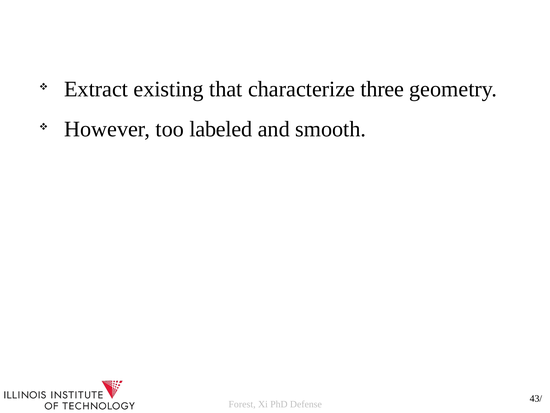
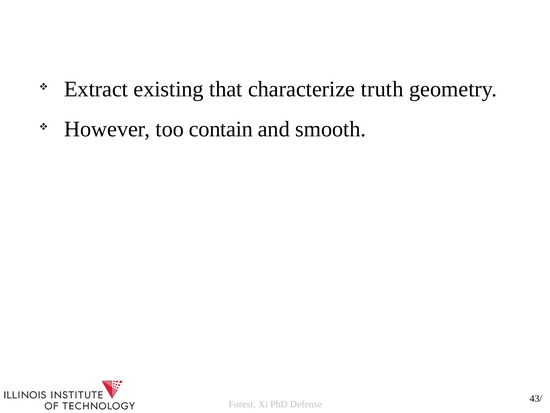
three: three -> truth
labeled: labeled -> contain
